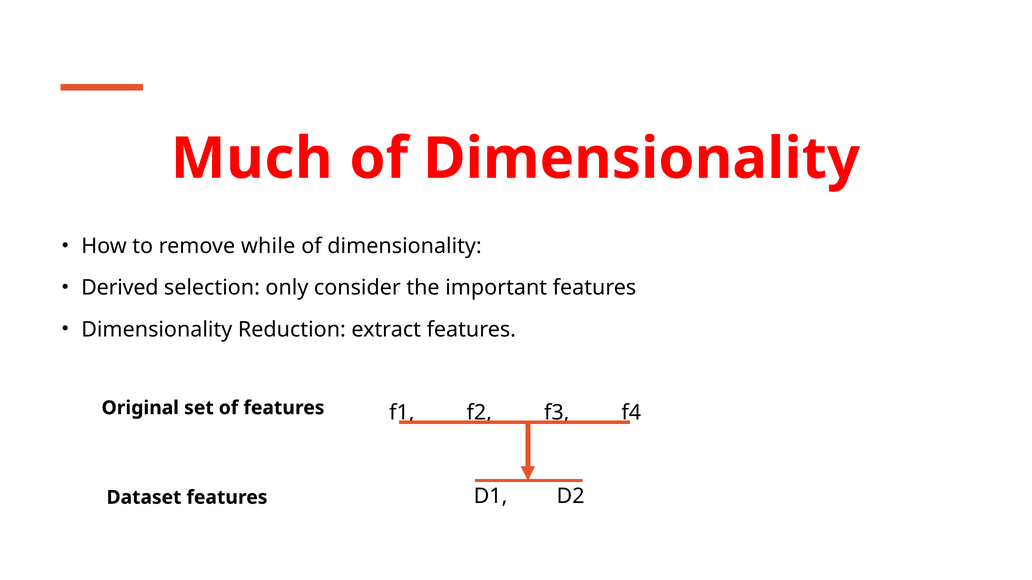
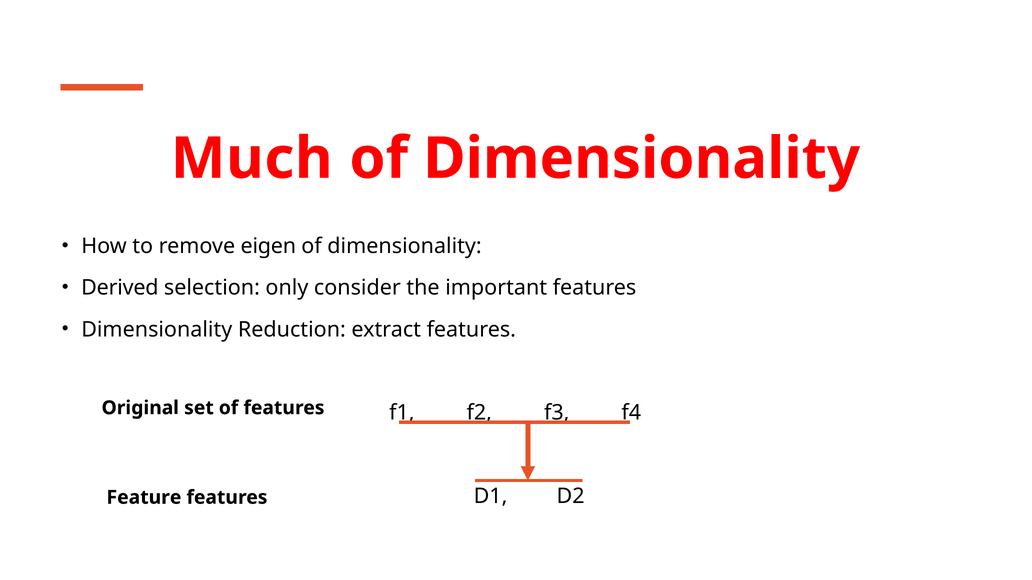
while: while -> eigen
Dataset: Dataset -> Feature
